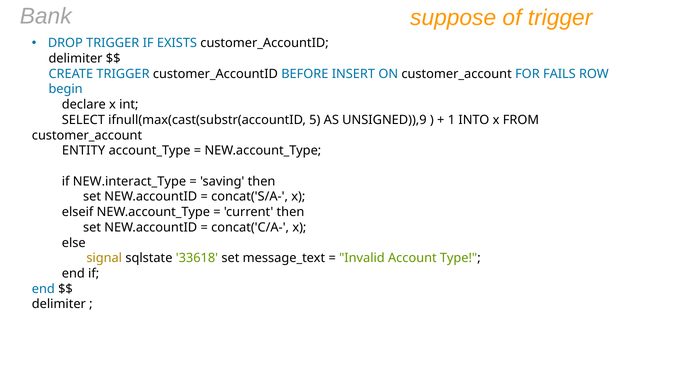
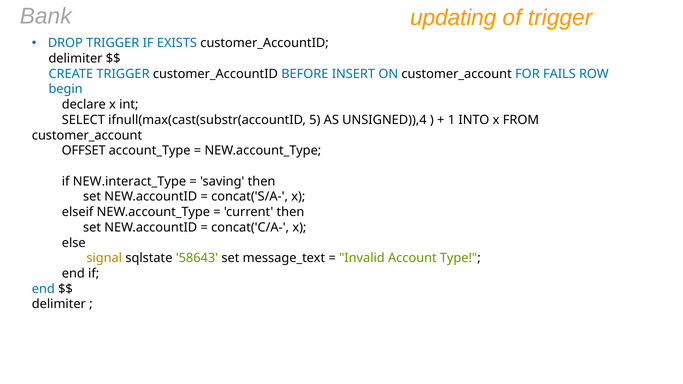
suppose: suppose -> updating
UNSIGNED)),9: UNSIGNED)),9 -> UNSIGNED)),4
ENTITY: ENTITY -> OFFSET
33618: 33618 -> 58643
